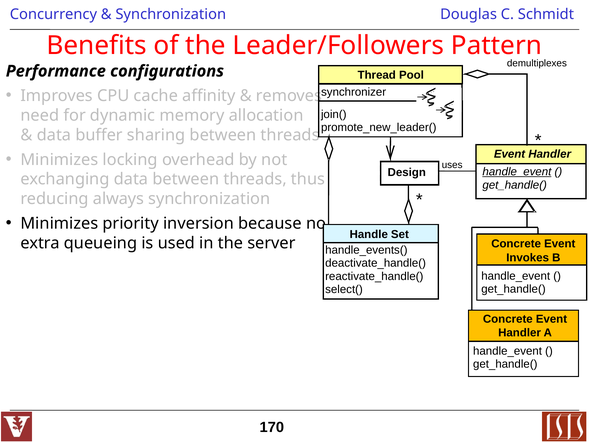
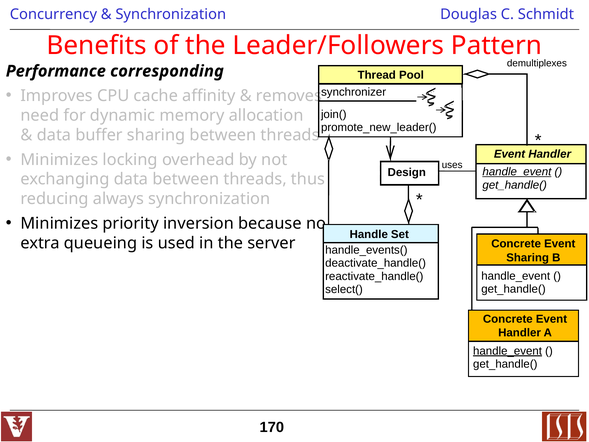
configurations: configurations -> corresponding
Invokes at (528, 257): Invokes -> Sharing
handle_event at (508, 351) underline: none -> present
